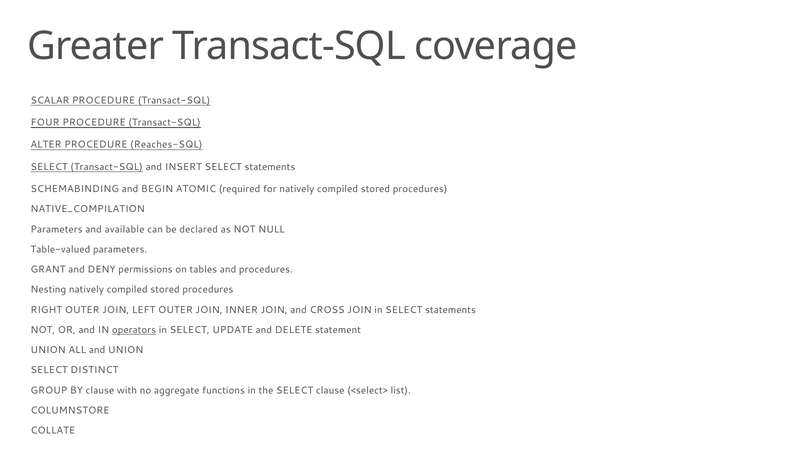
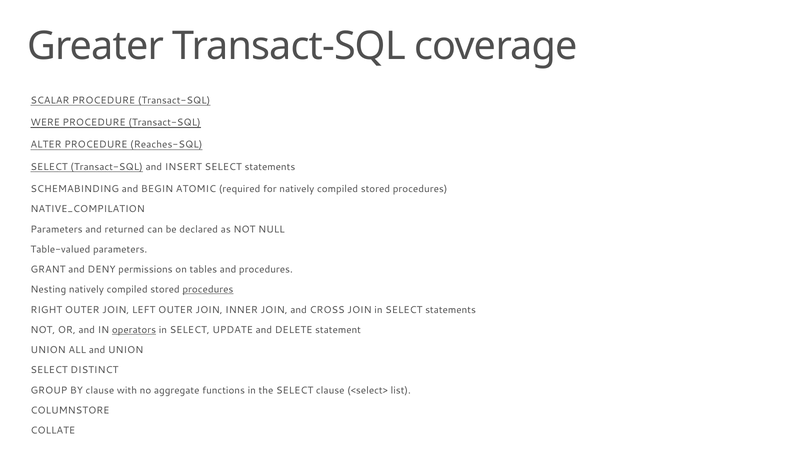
FOUR: FOUR -> WERE
available: available -> returned
procedures at (208, 290) underline: none -> present
